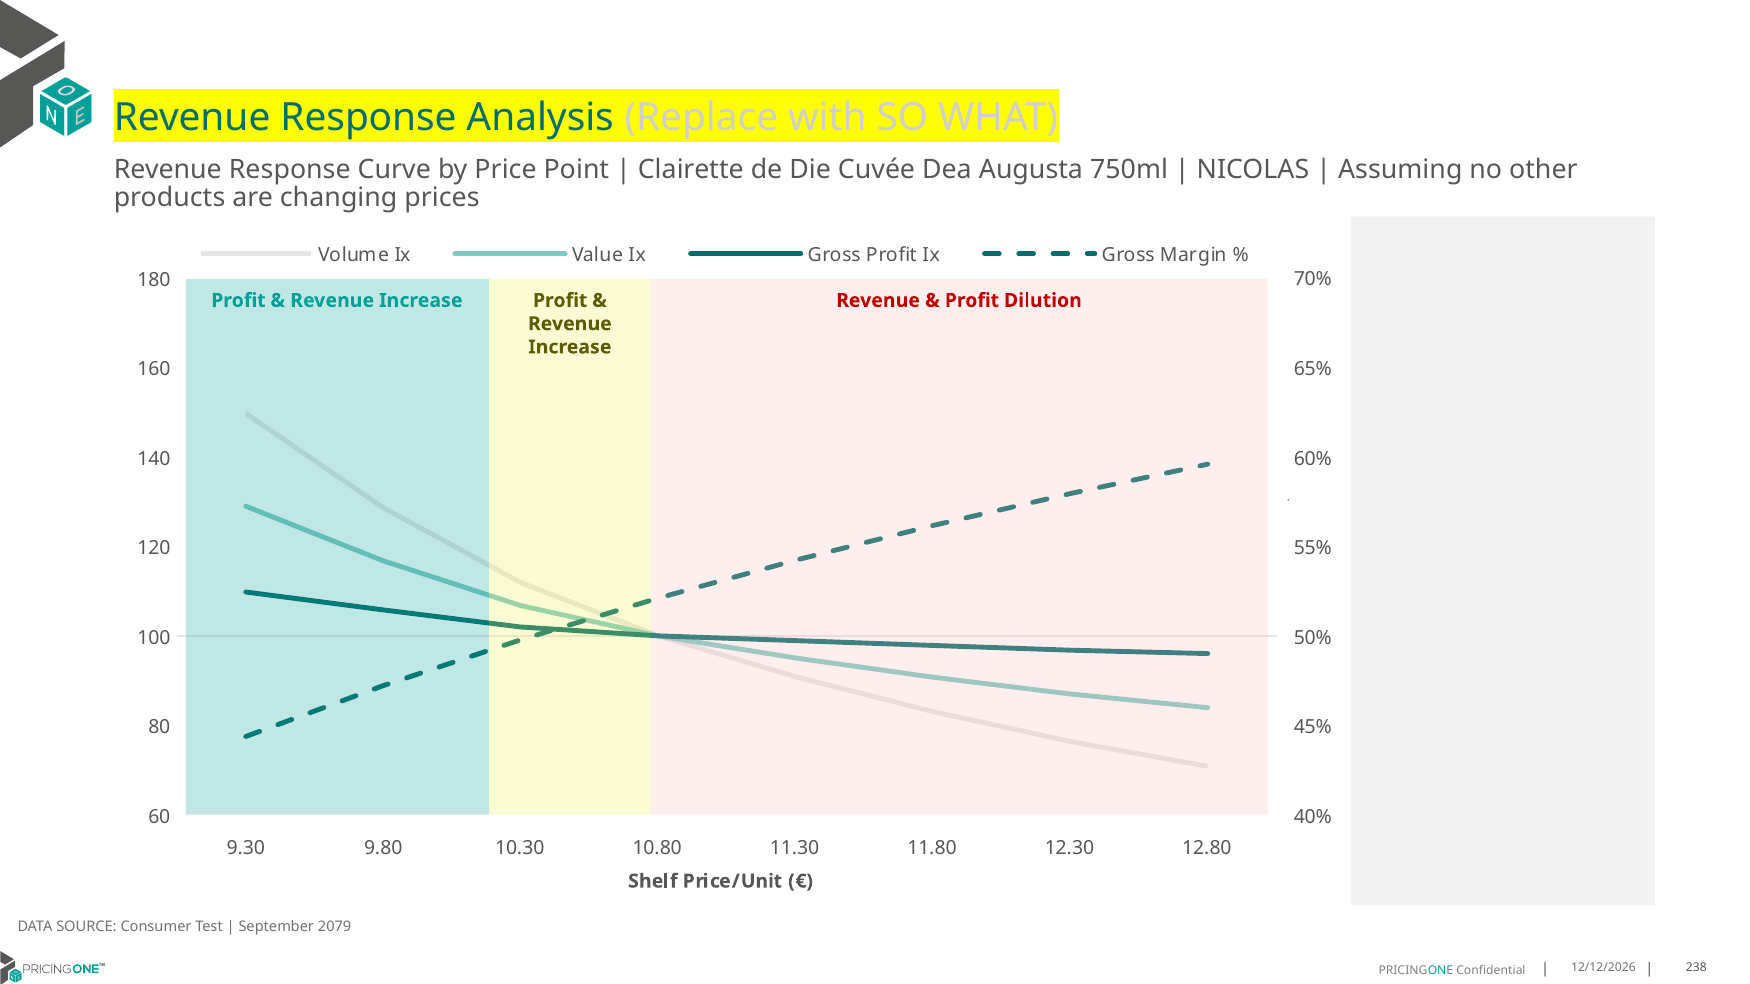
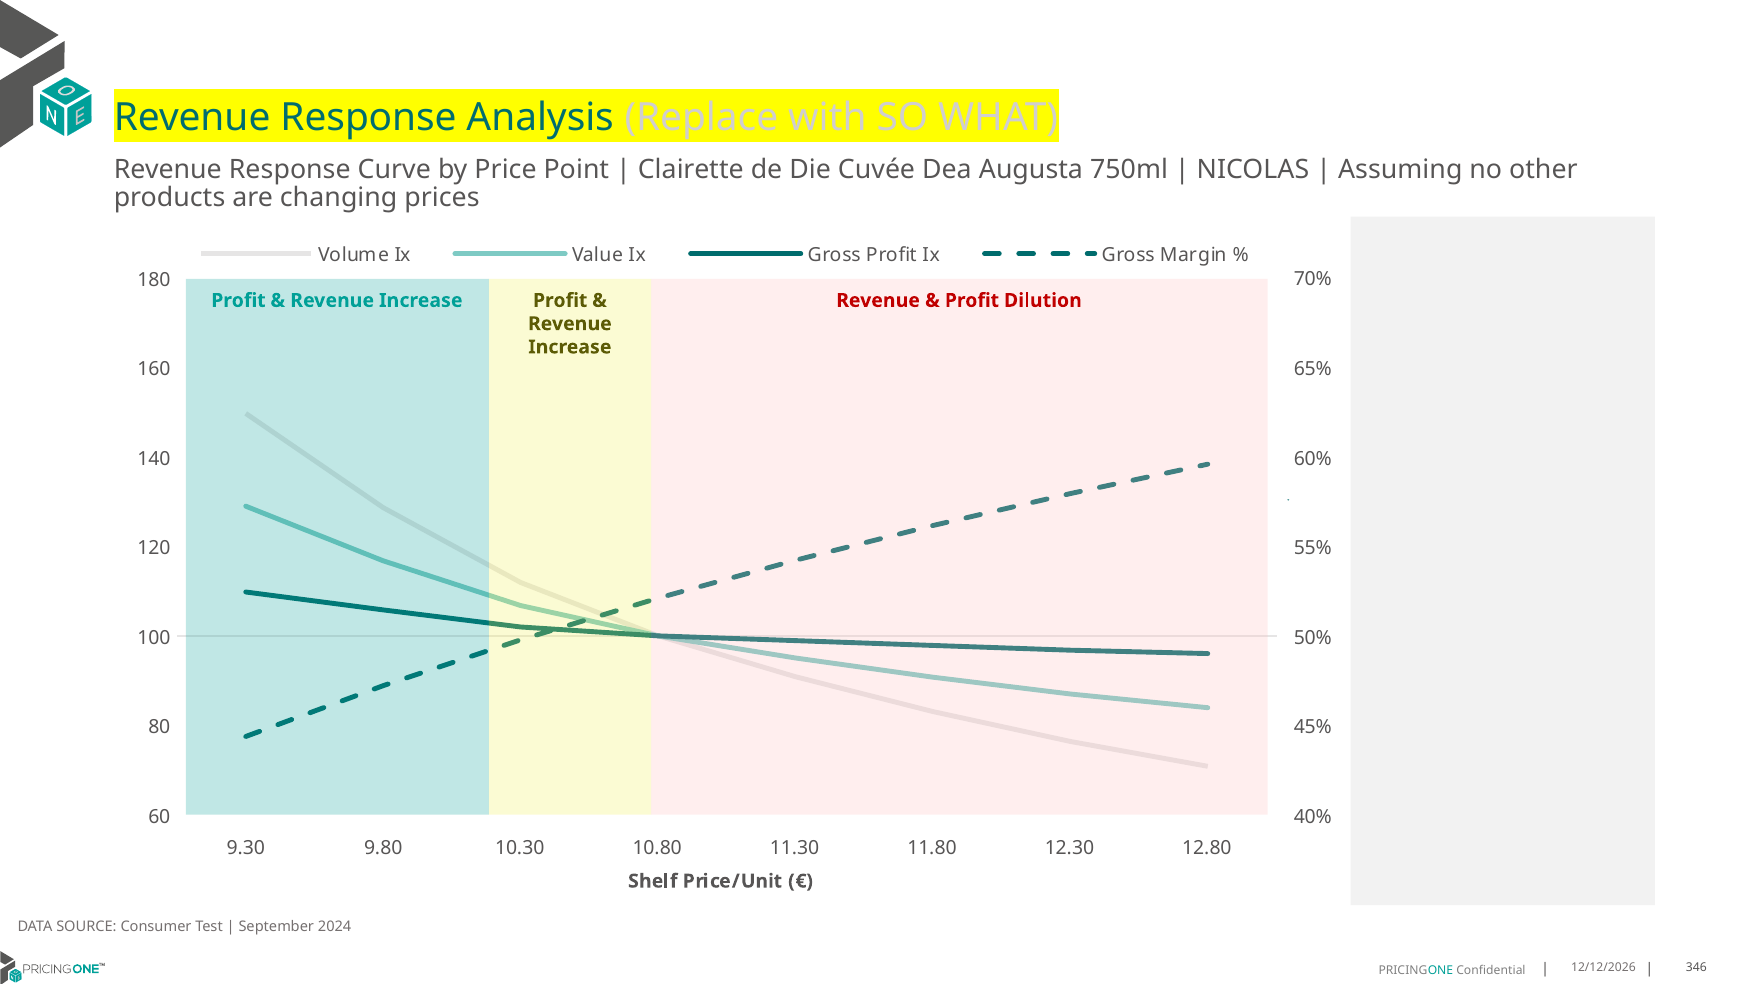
2079: 2079 -> 2024
238: 238 -> 346
